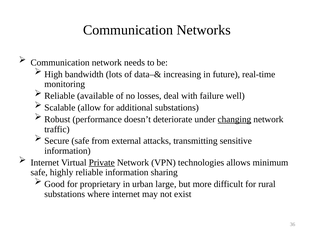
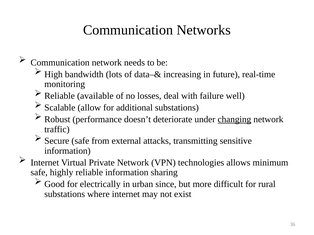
Private underline: present -> none
proprietary: proprietary -> electrically
large: large -> since
